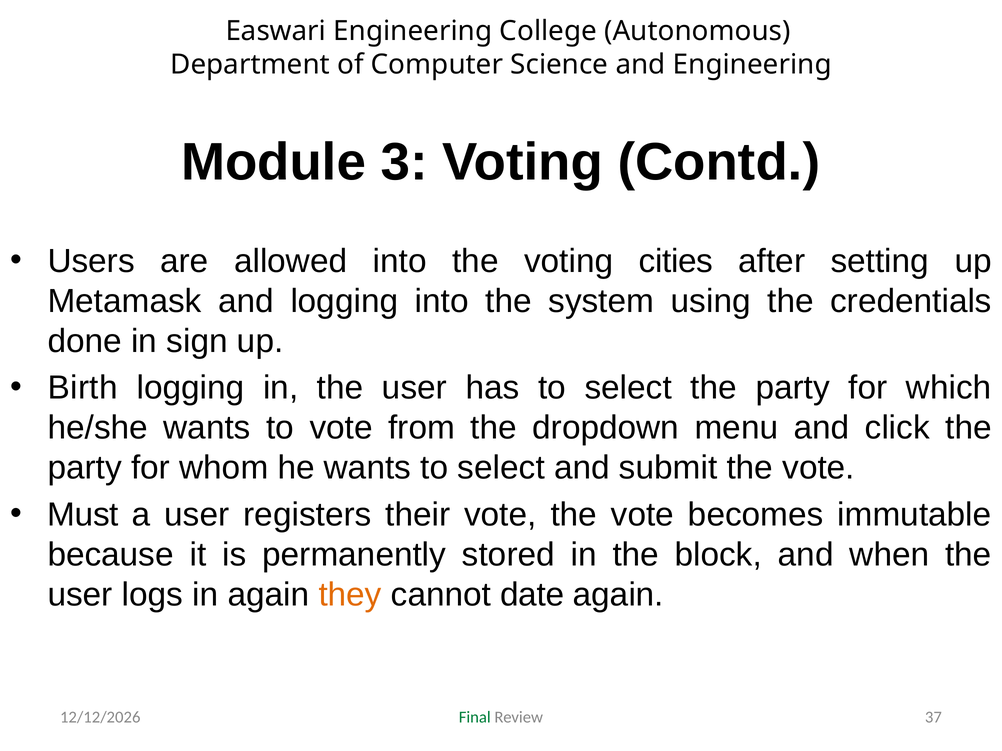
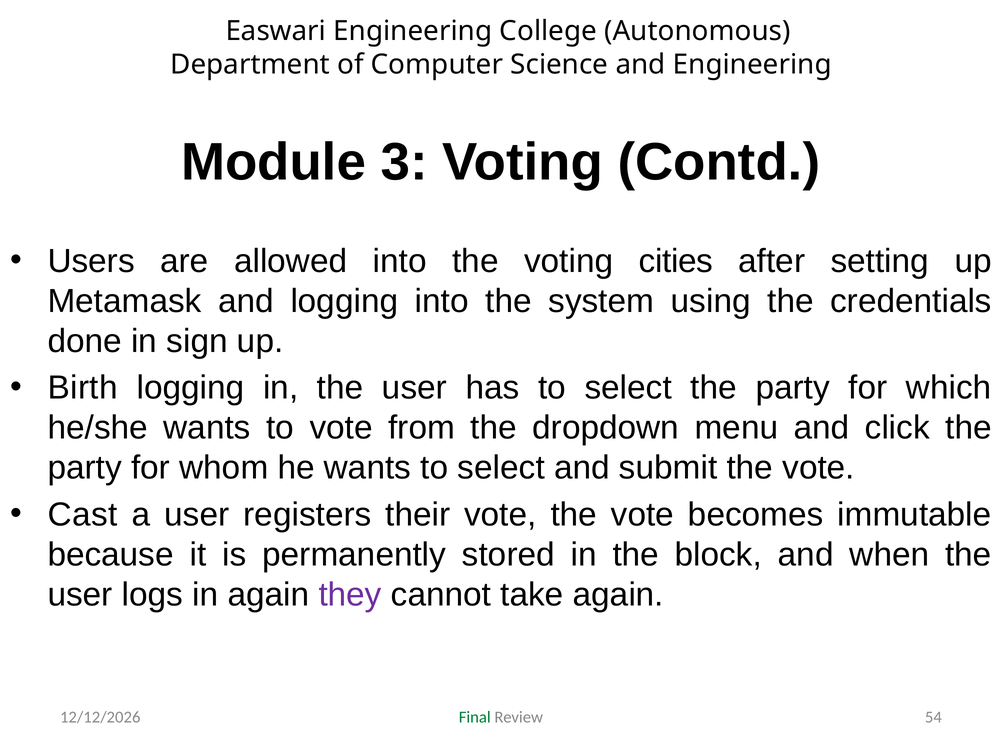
Must: Must -> Cast
they colour: orange -> purple
date: date -> take
37: 37 -> 54
